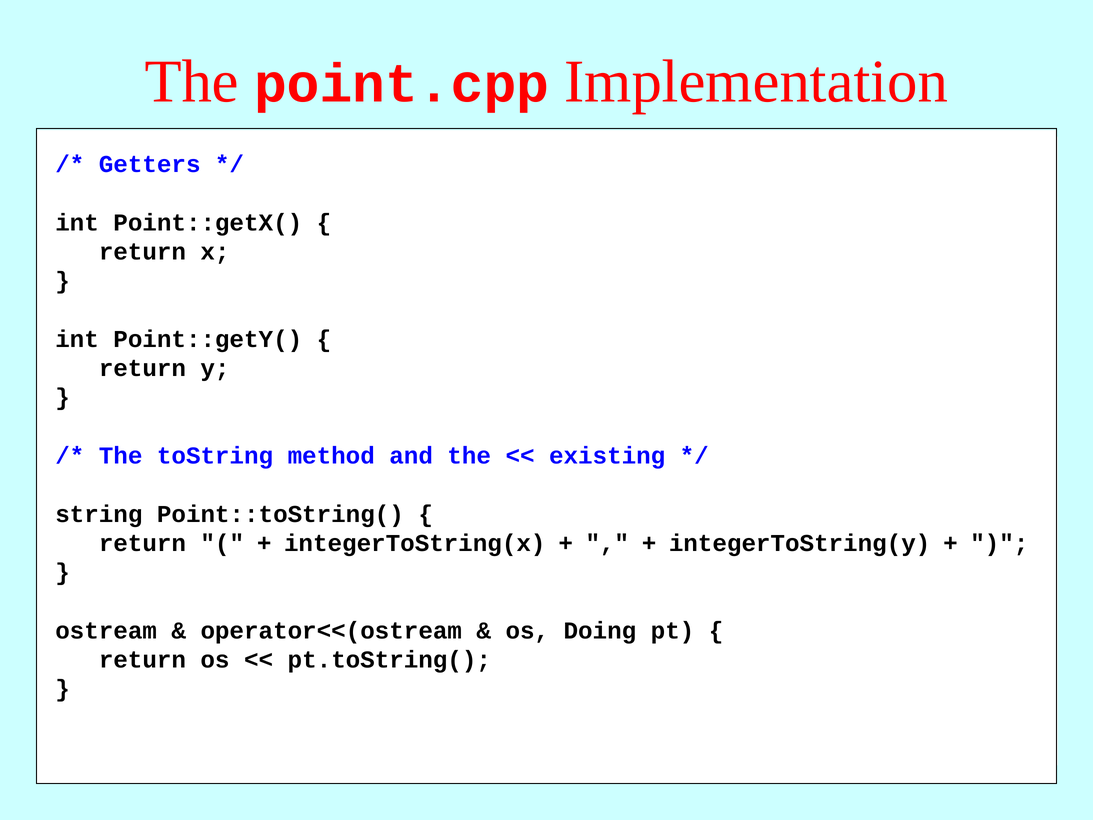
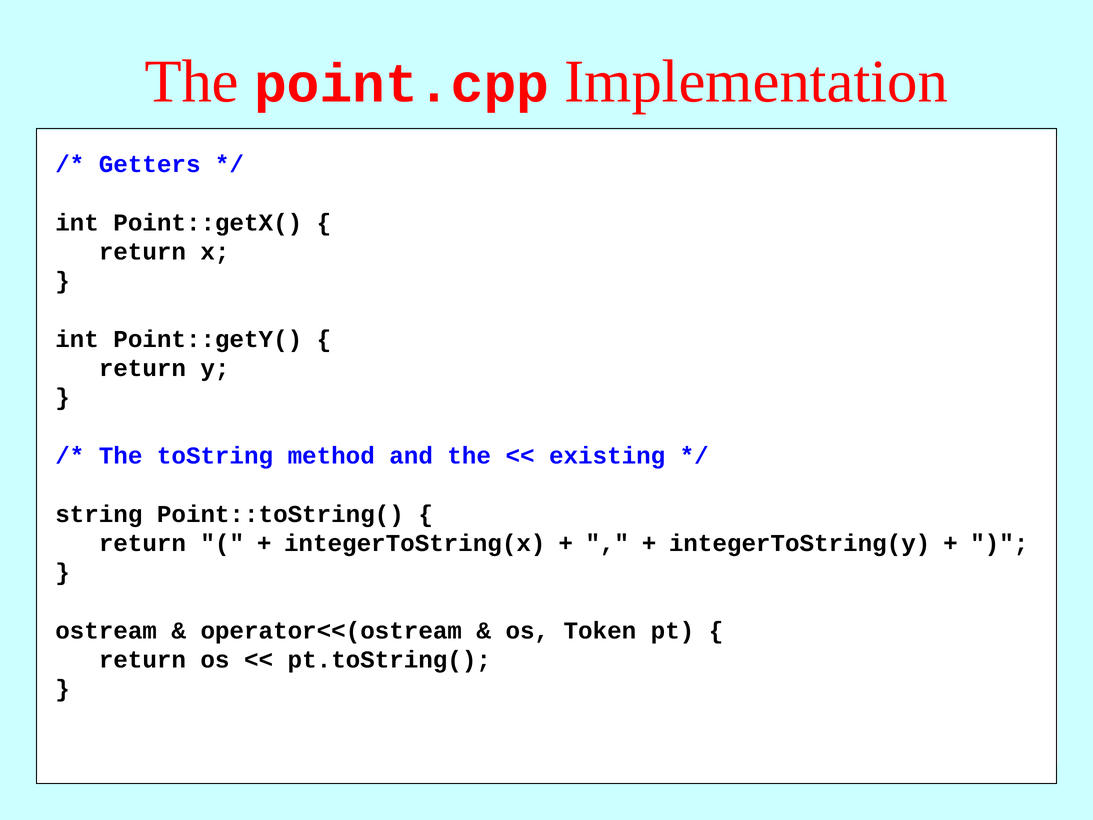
Doing: Doing -> Token
